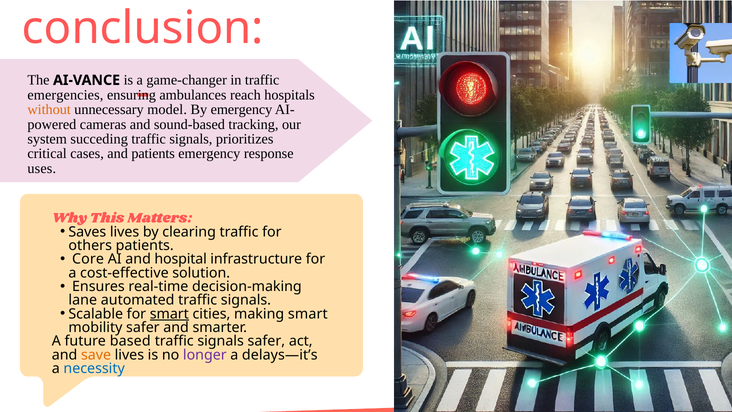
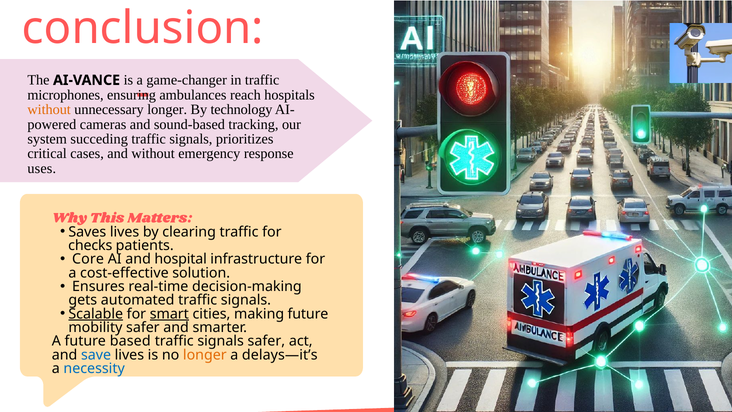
emergencies: emergencies -> microphones
unnecessary model: model -> longer
By emergency: emergency -> technology
and patients: patients -> without
others: others -> checks
lane: lane -> gets
Scalable underline: none -> present
making smart: smart -> future
save colour: orange -> blue
longer at (205, 355) colour: purple -> orange
